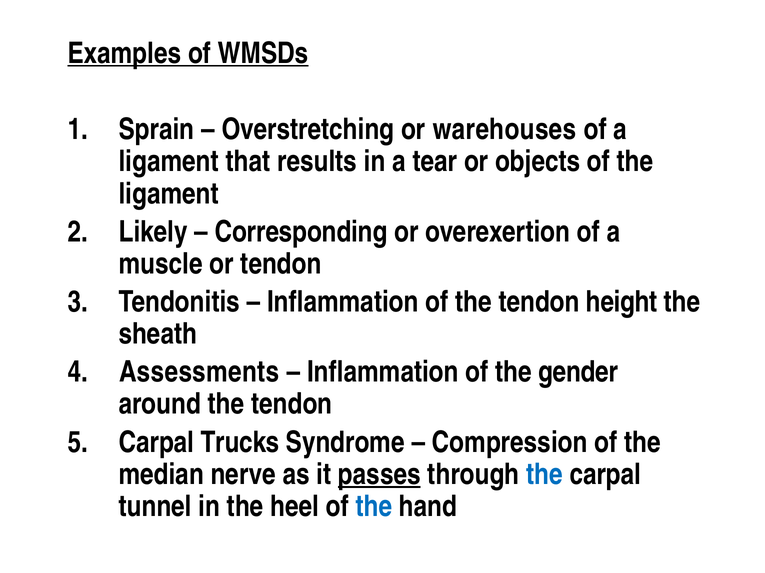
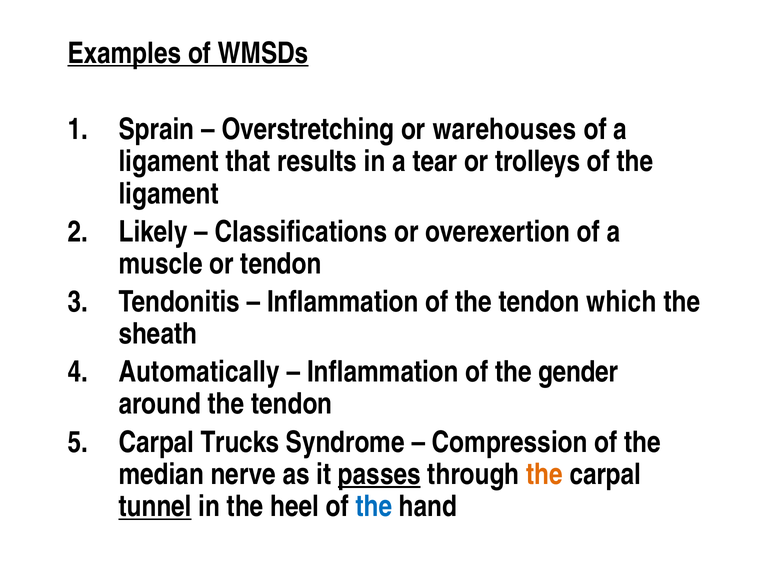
objects: objects -> trolleys
Corresponding: Corresponding -> Classifications
height: height -> which
Assessments: Assessments -> Automatically
the at (544, 475) colour: blue -> orange
tunnel underline: none -> present
